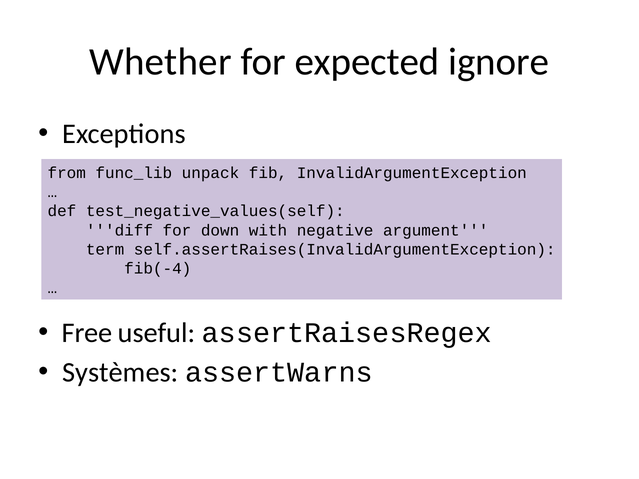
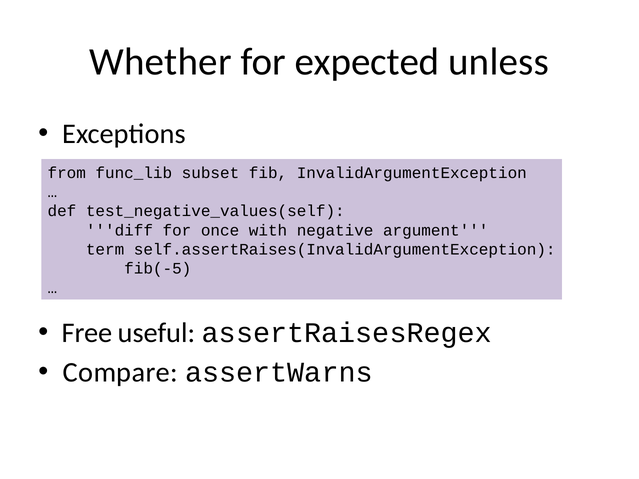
ignore: ignore -> unless
unpack: unpack -> subset
down: down -> once
fib(-4: fib(-4 -> fib(-5
Systèmes: Systèmes -> Compare
